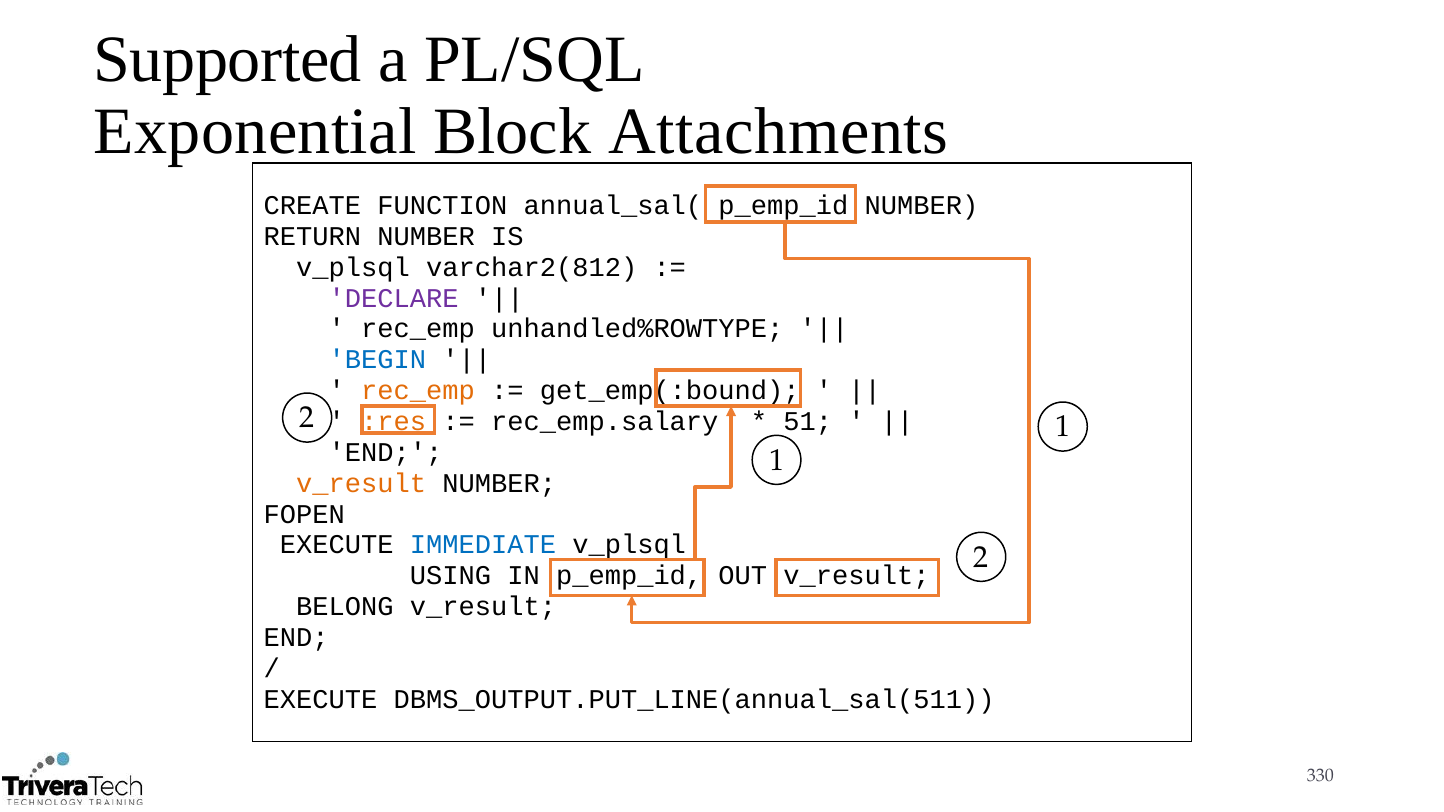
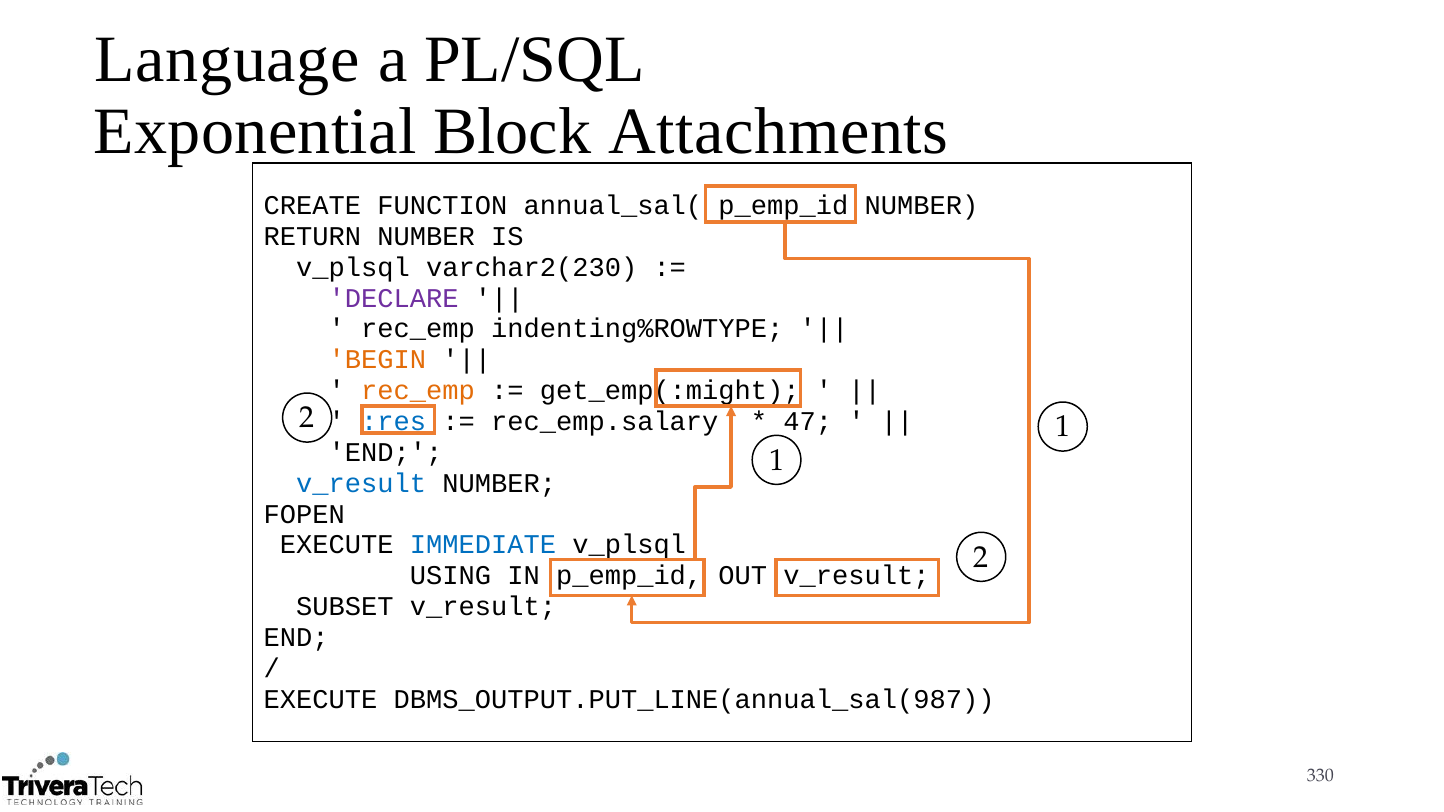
Supported: Supported -> Language
varchar2(812: varchar2(812 -> varchar2(230
unhandled%ROWTYPE: unhandled%ROWTYPE -> indenting%ROWTYPE
BEGIN colour: blue -> orange
get_emp(:bound: get_emp(:bound -> get_emp(:might
:res colour: orange -> blue
51: 51 -> 47
v_result at (361, 483) colour: orange -> blue
BELONG: BELONG -> SUBSET
DBMS_OUTPUT.PUT_LINE(annual_sal(511: DBMS_OUTPUT.PUT_LINE(annual_sal(511 -> DBMS_OUTPUT.PUT_LINE(annual_sal(987
